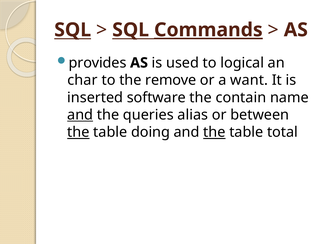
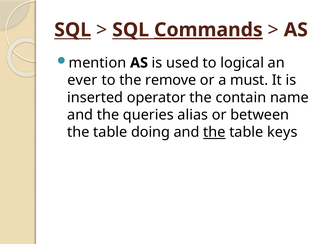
provides: provides -> mention
char: char -> ever
want: want -> must
software: software -> operator
and at (80, 115) underline: present -> none
the at (78, 132) underline: present -> none
total: total -> keys
